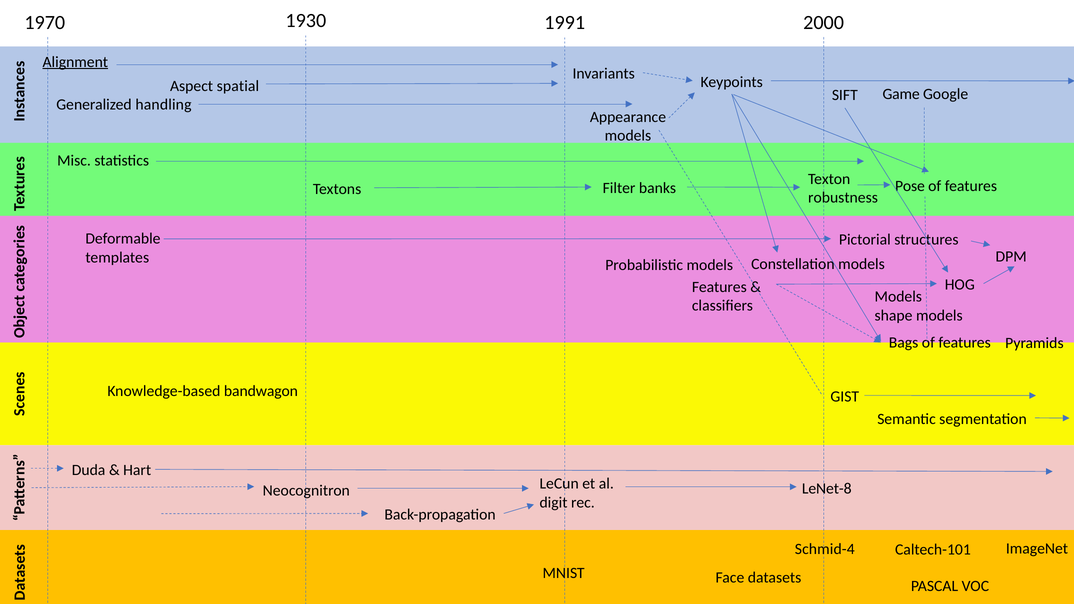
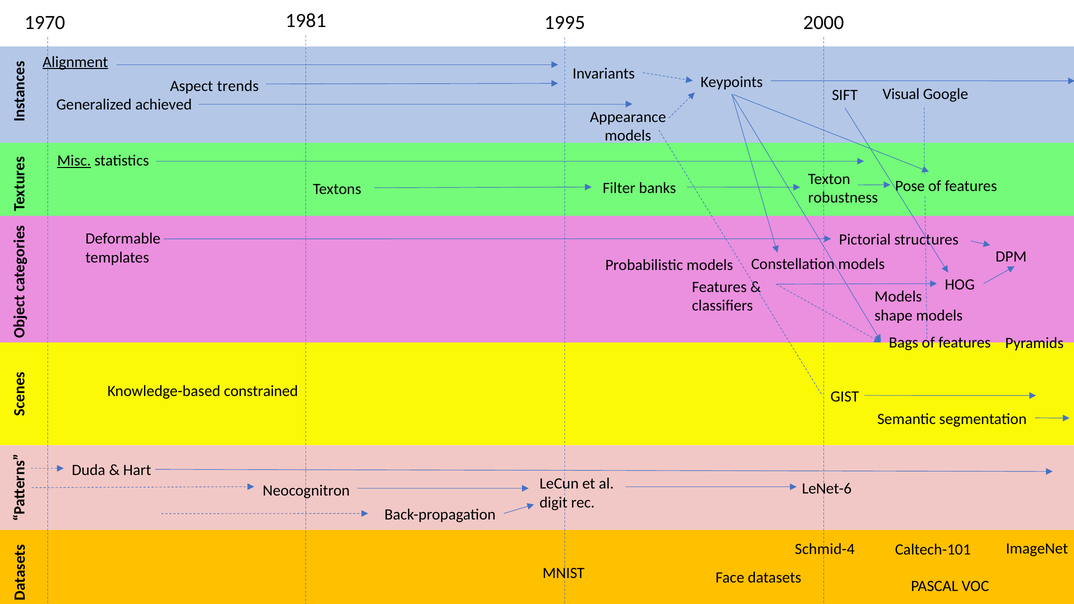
1930: 1930 -> 1981
1991: 1991 -> 1995
spatial: spatial -> trends
Game: Game -> Visual
handling: handling -> achieved
Misc underline: none -> present
bandwagon: bandwagon -> constrained
LeNet-8: LeNet-8 -> LeNet-6
